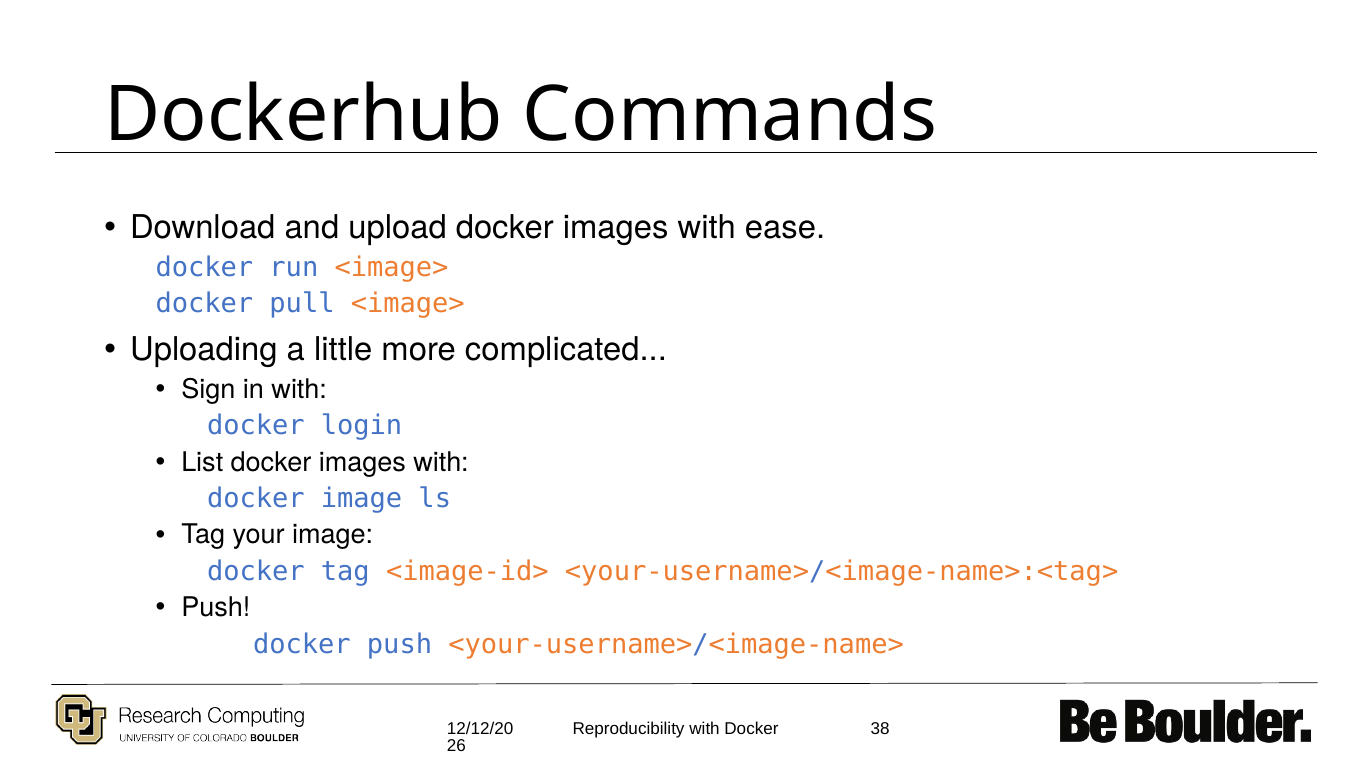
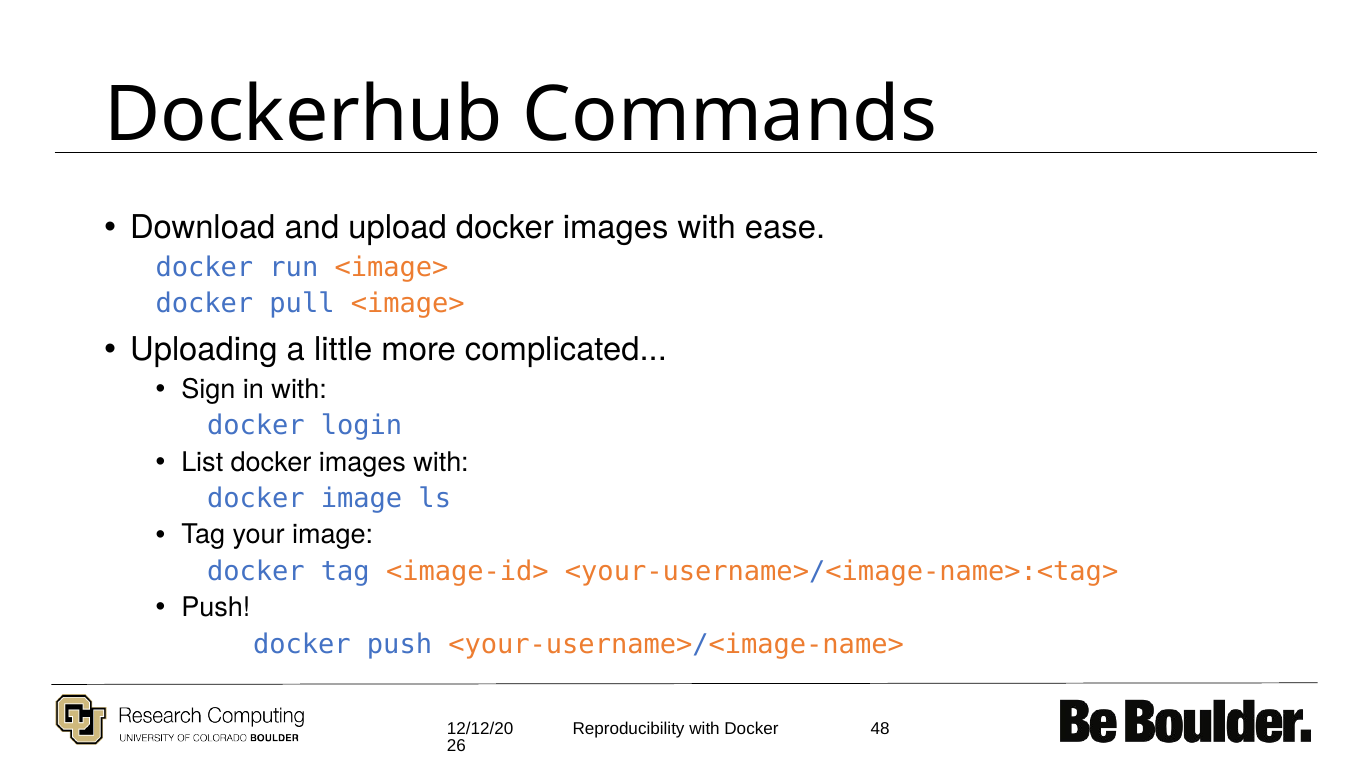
38: 38 -> 48
